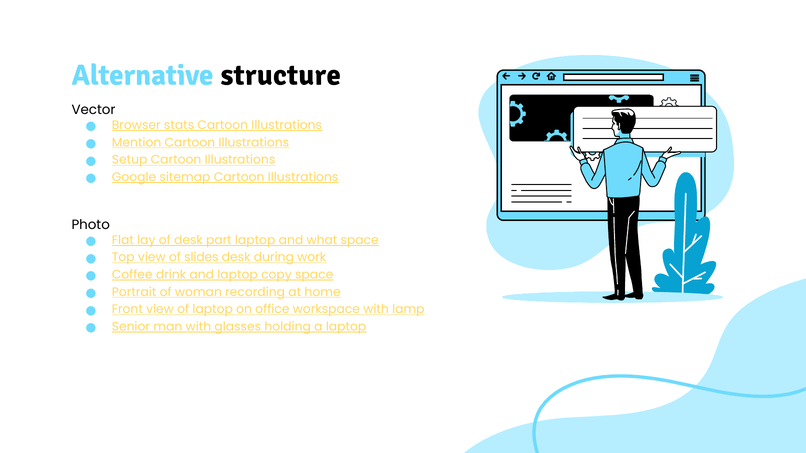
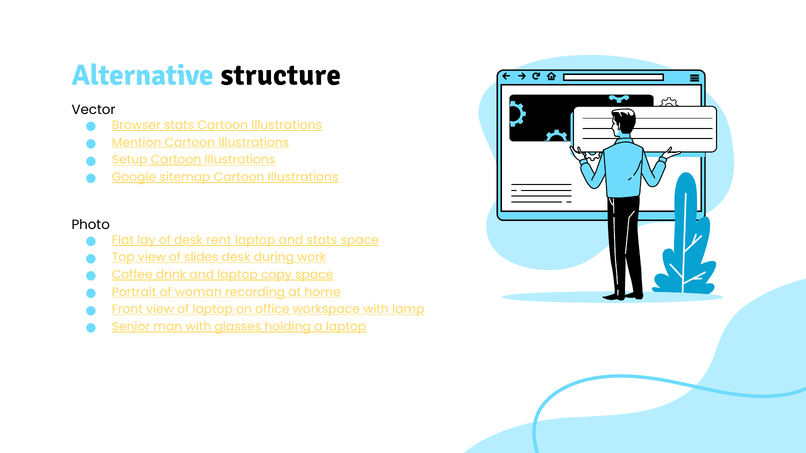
Cartoon at (176, 160) underline: none -> present
part: part -> rent
and what: what -> stats
